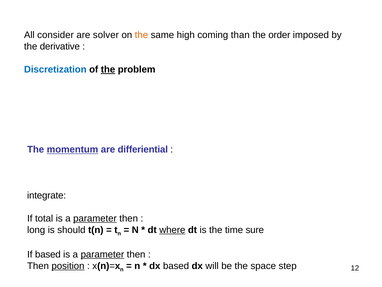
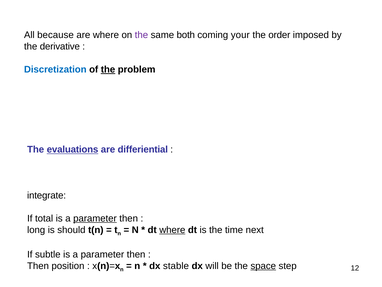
consider: consider -> because
are solver: solver -> where
the at (141, 35) colour: orange -> purple
high: high -> both
than: than -> your
momentum: momentum -> evaluations
sure: sure -> next
If based: based -> subtle
parameter at (102, 254) underline: present -> none
position underline: present -> none
dx based: based -> stable
space underline: none -> present
